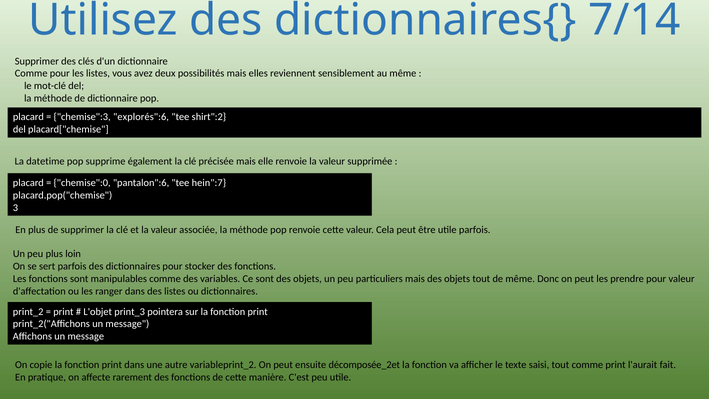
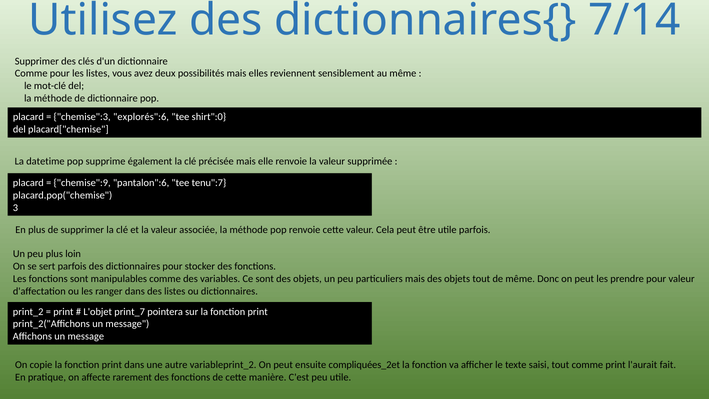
shirt":2: shirt":2 -> shirt":0
chemise":0: chemise":0 -> chemise":9
hein":7: hein":7 -> tenu":7
print_3: print_3 -> print_7
décomposée_2et: décomposée_2et -> compliquées_2et
